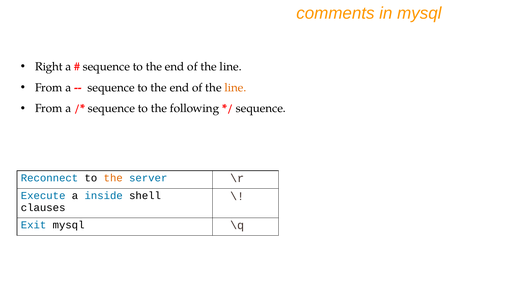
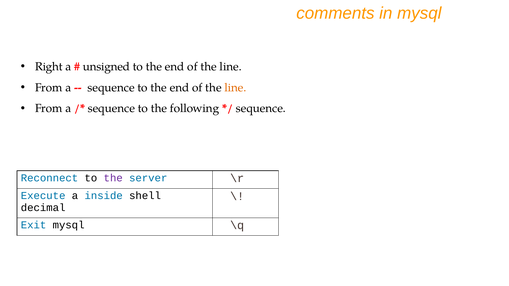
sequence at (106, 67): sequence -> unsigned
the at (113, 178) colour: orange -> purple
clauses: clauses -> decimal
